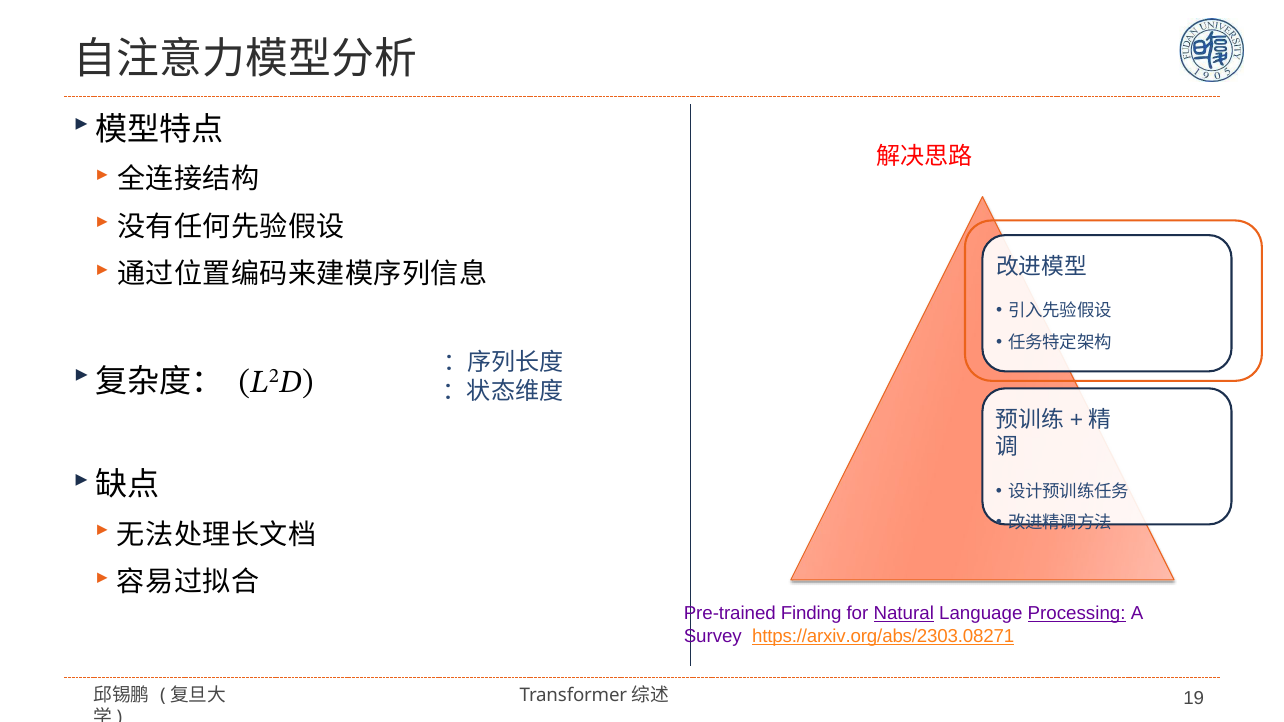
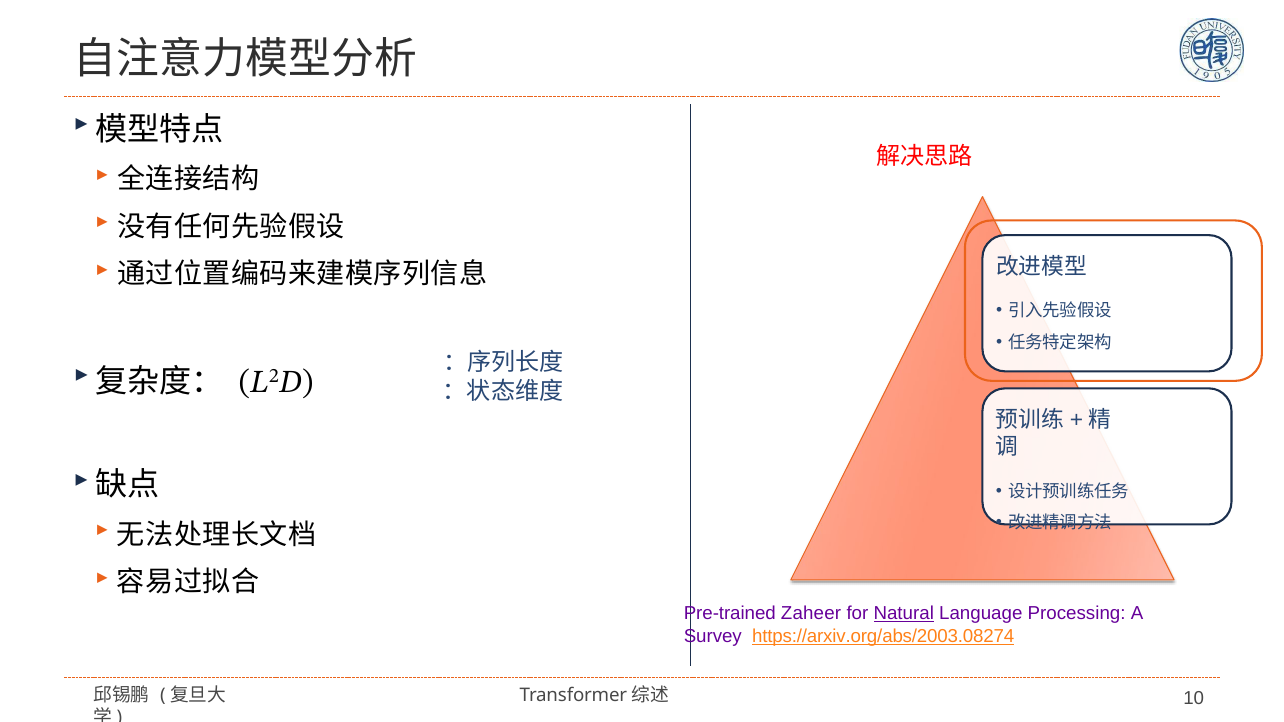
Finding: Finding -> Zaheer
Processing underline: present -> none
https://arxiv.org/abs/2303.08271: https://arxiv.org/abs/2303.08271 -> https://arxiv.org/abs/2003.08274
19: 19 -> 10
